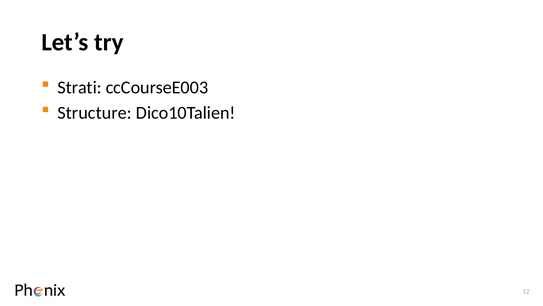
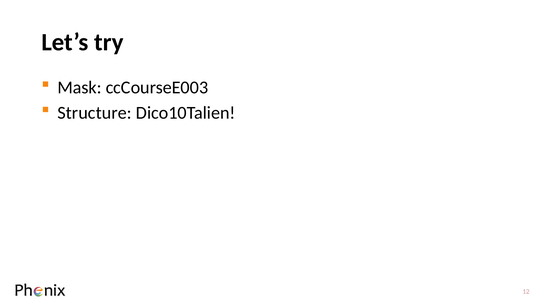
Strati: Strati -> Mask
